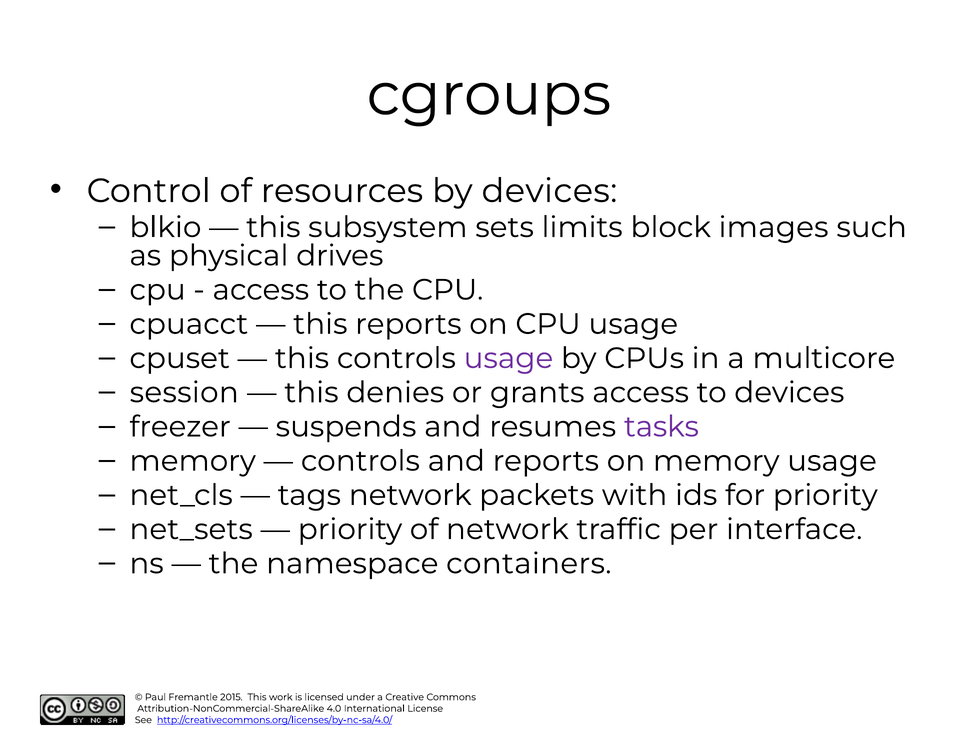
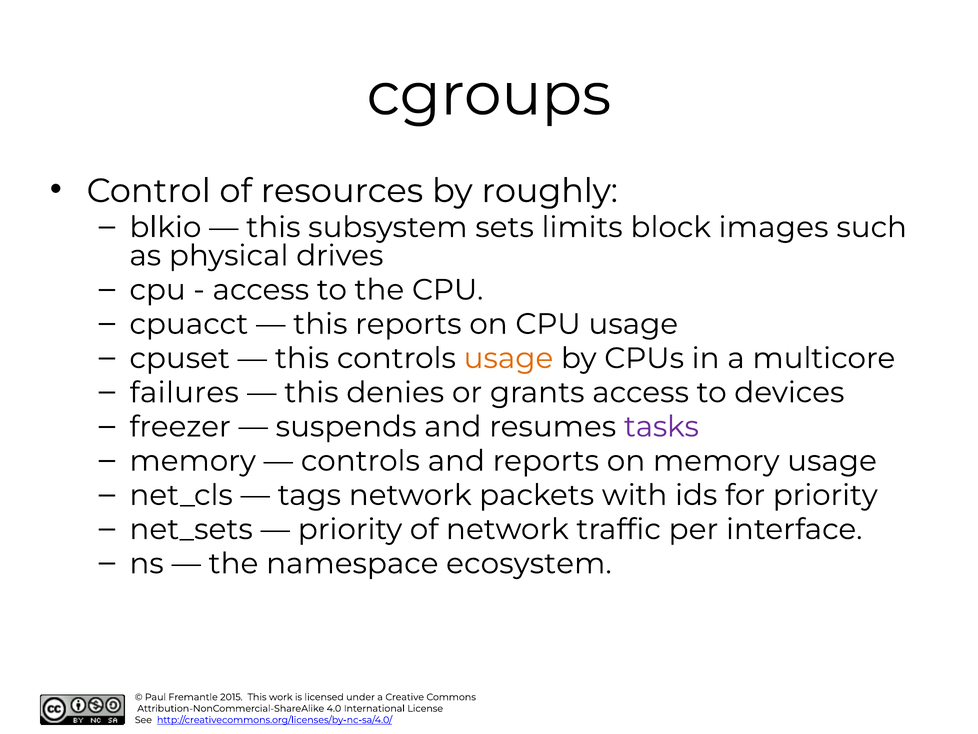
by devices: devices -> roughly
usage at (508, 358) colour: purple -> orange
session: session -> failures
containers: containers -> ecosystem
